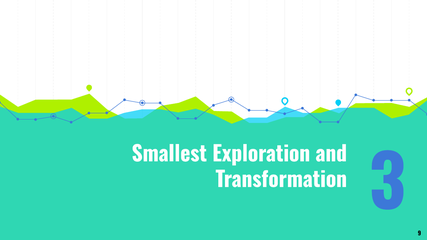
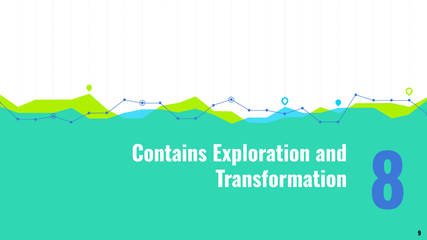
Smallest: Smallest -> Contains
3: 3 -> 8
